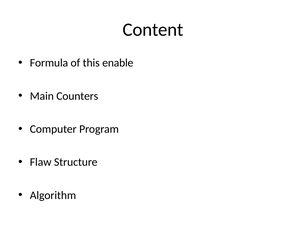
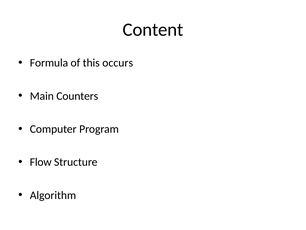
enable: enable -> occurs
Flaw: Flaw -> Flow
